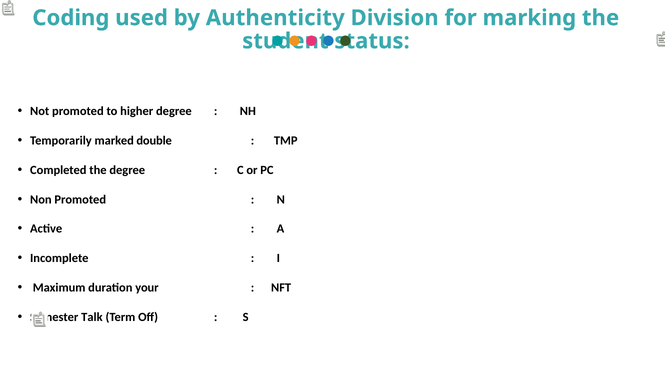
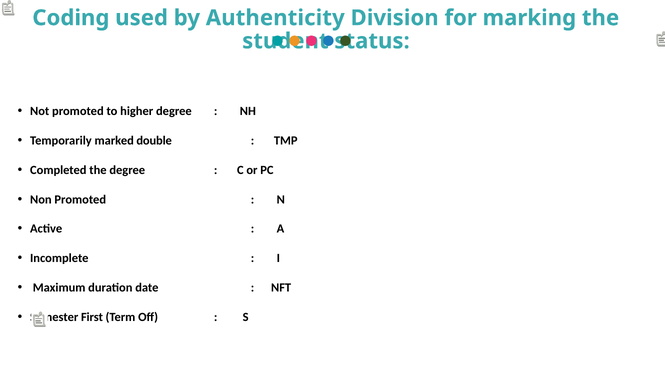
your: your -> date
Talk: Talk -> First
